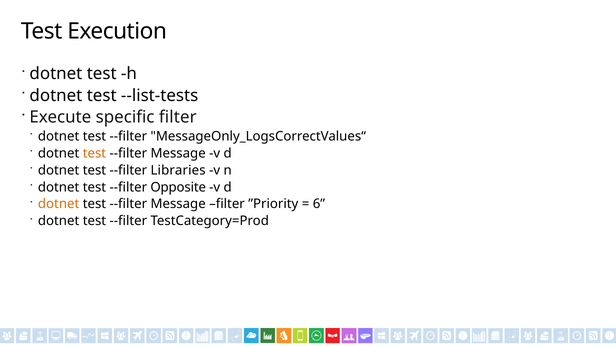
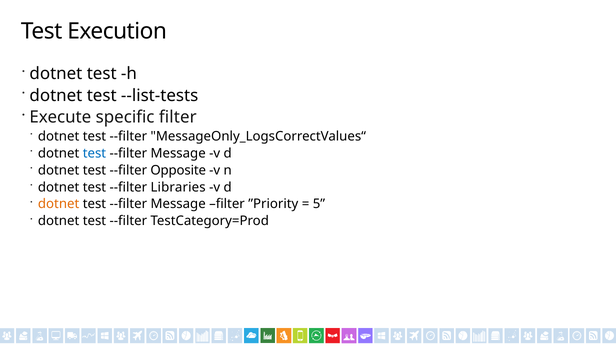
test at (94, 153) colour: orange -> blue
Libraries: Libraries -> Opposite
Opposite: Opposite -> Libraries
6: 6 -> 5
